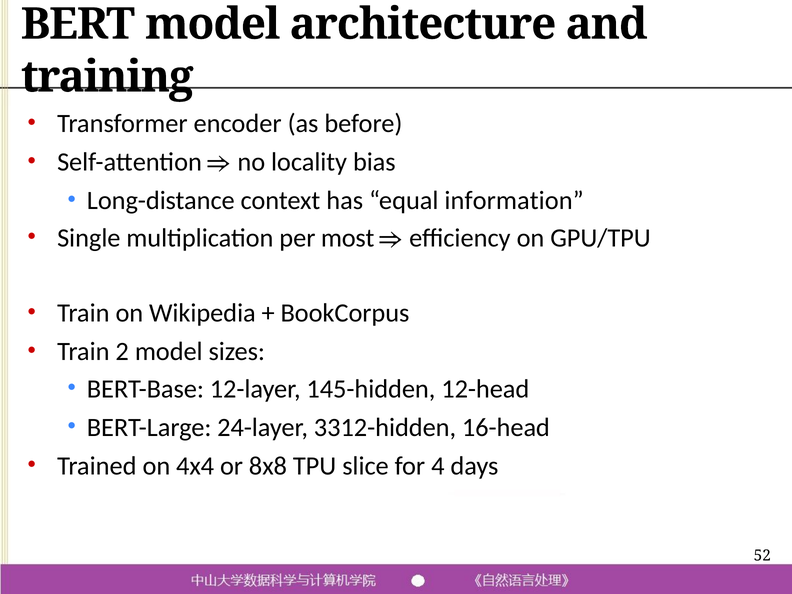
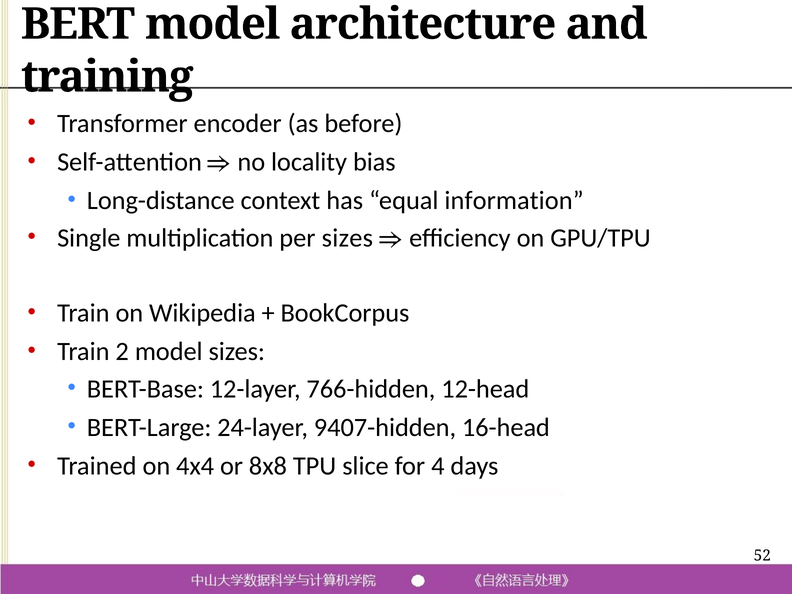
per most: most -> sizes
145-hidden: 145-hidden -> 766-hidden
3312-hidden: 3312-hidden -> 9407-hidden
